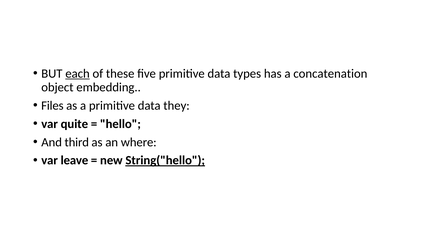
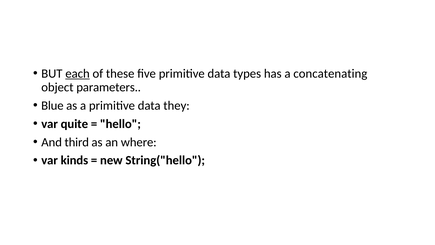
concatenation: concatenation -> concatenating
embedding: embedding -> parameters
Files: Files -> Blue
leave: leave -> kinds
String("hello underline: present -> none
